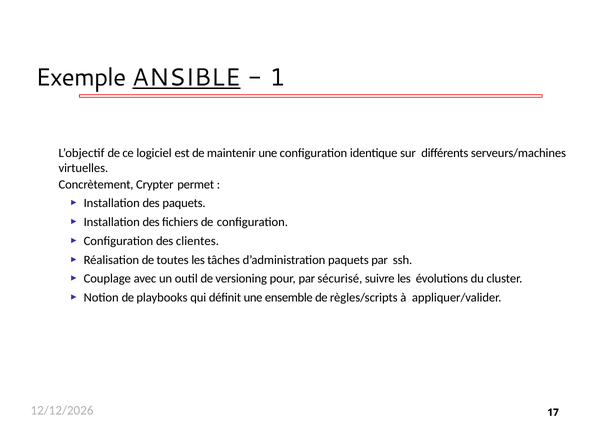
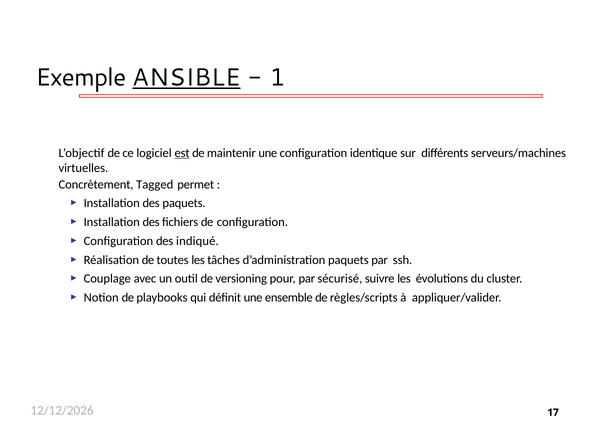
est underline: none -> present
Crypter: Crypter -> Tagged
clientes: clientes -> indiqué
